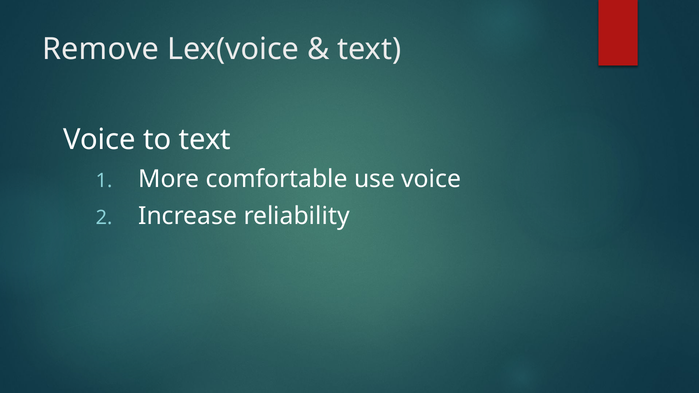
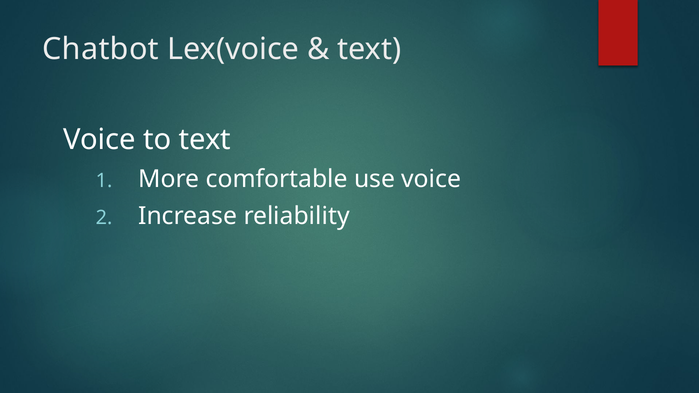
Remove: Remove -> Chatbot
